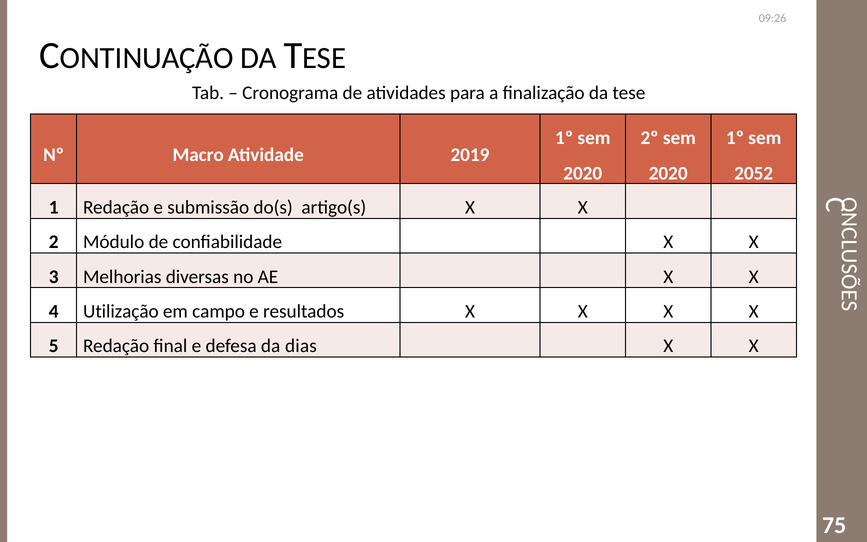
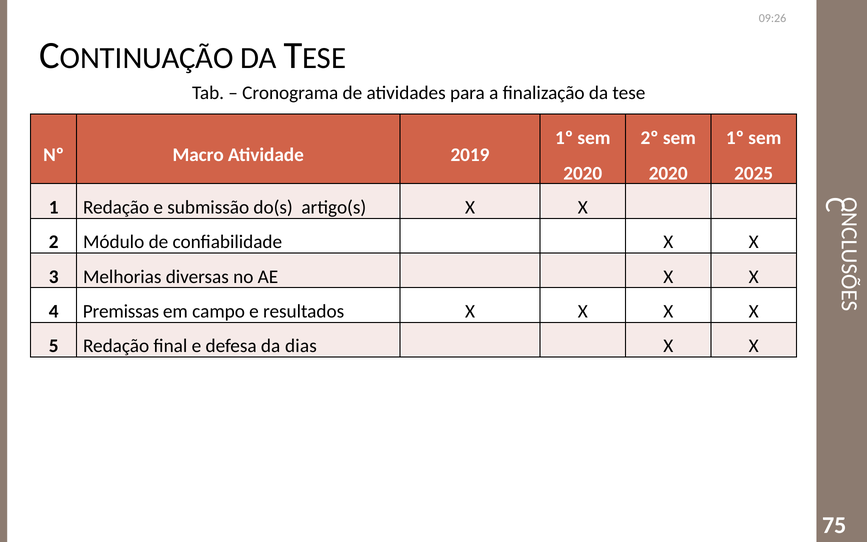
2052: 2052 -> 2025
Utilização: Utilização -> Premissas
